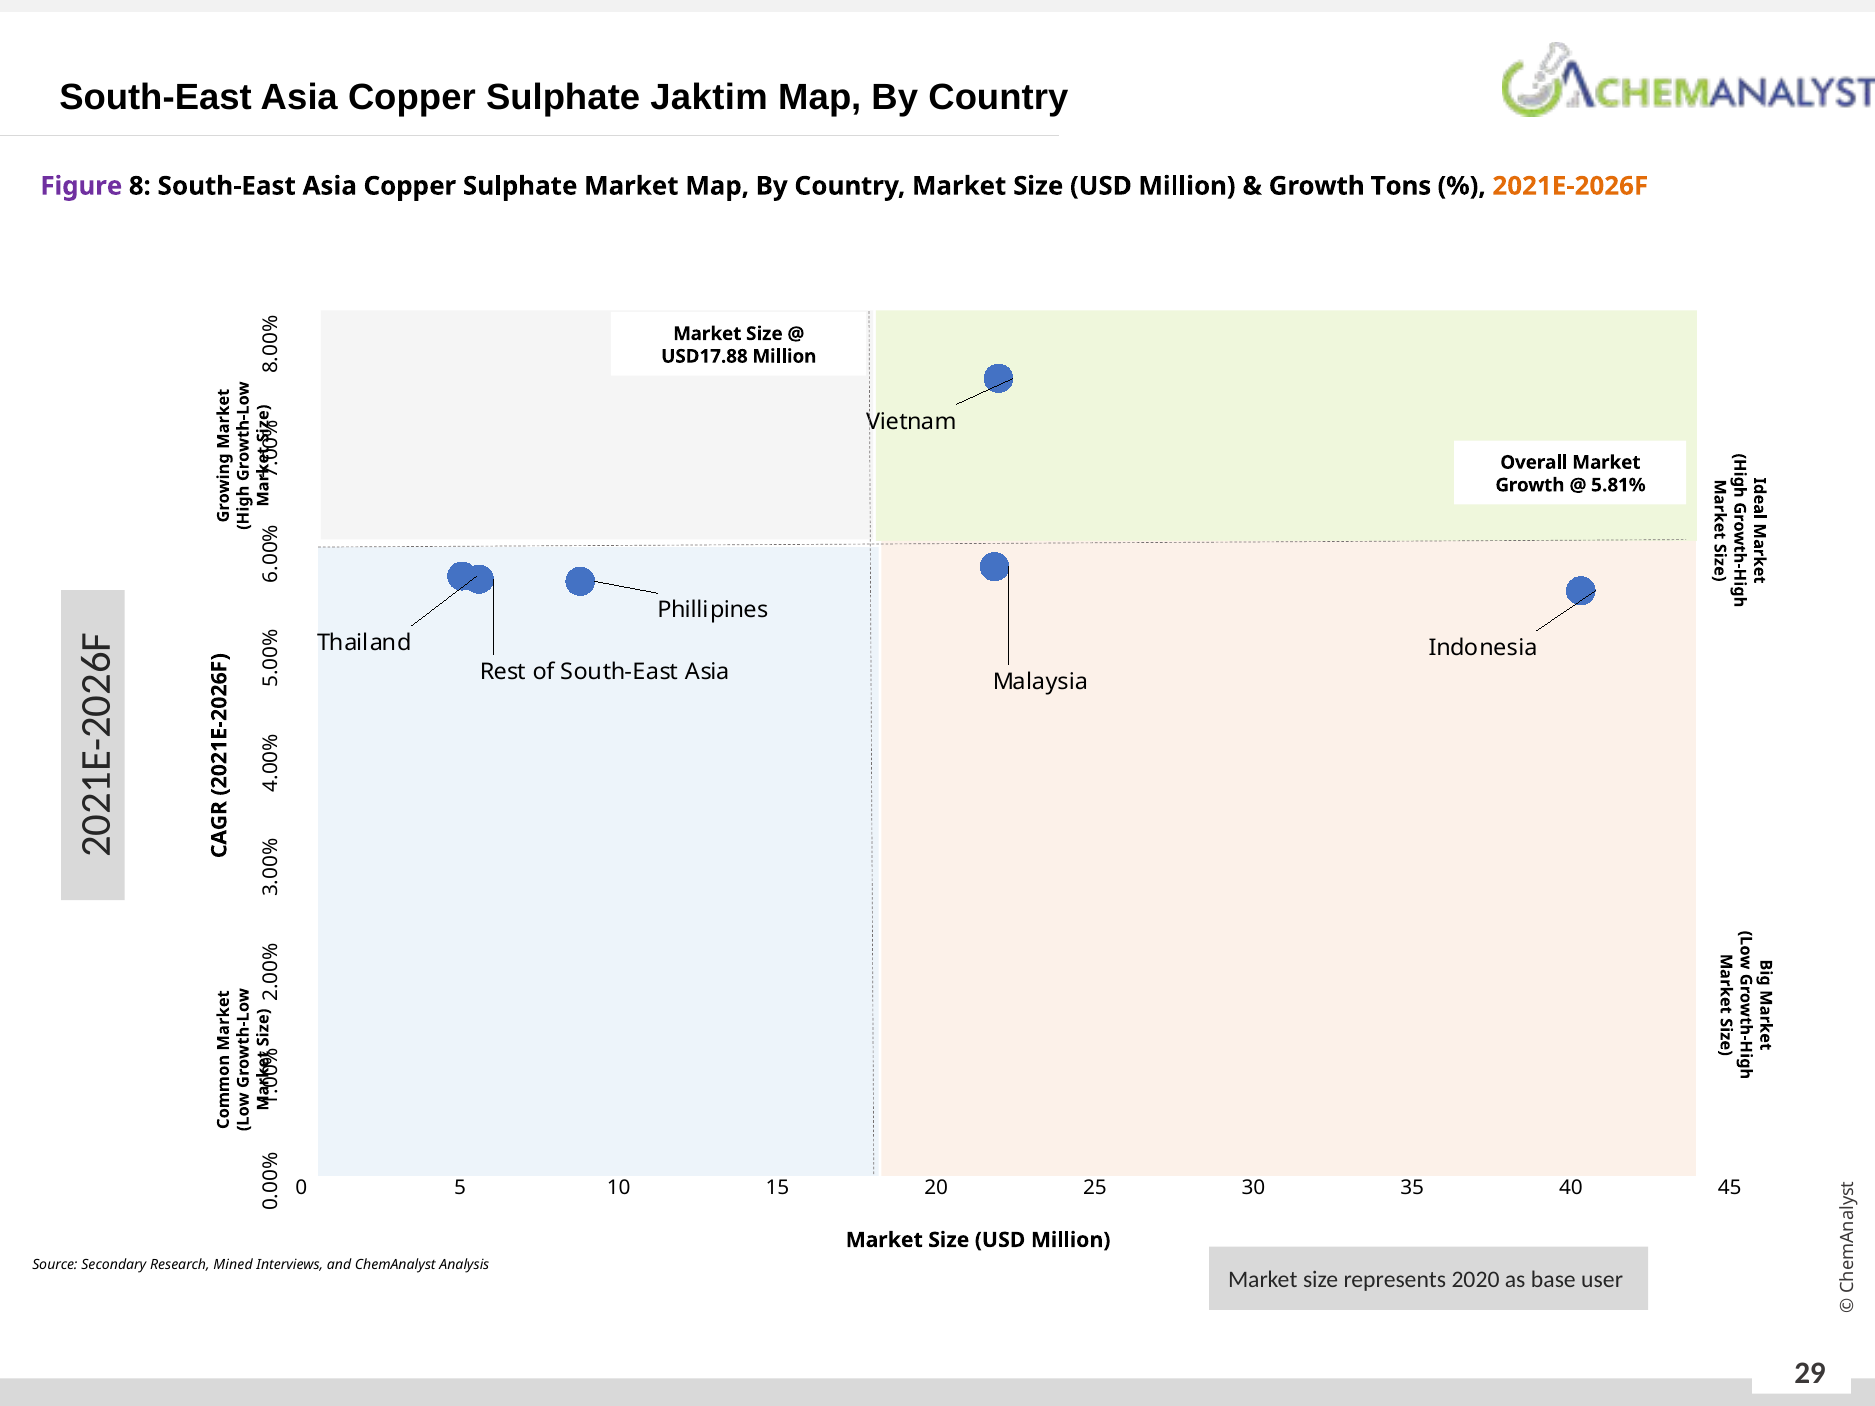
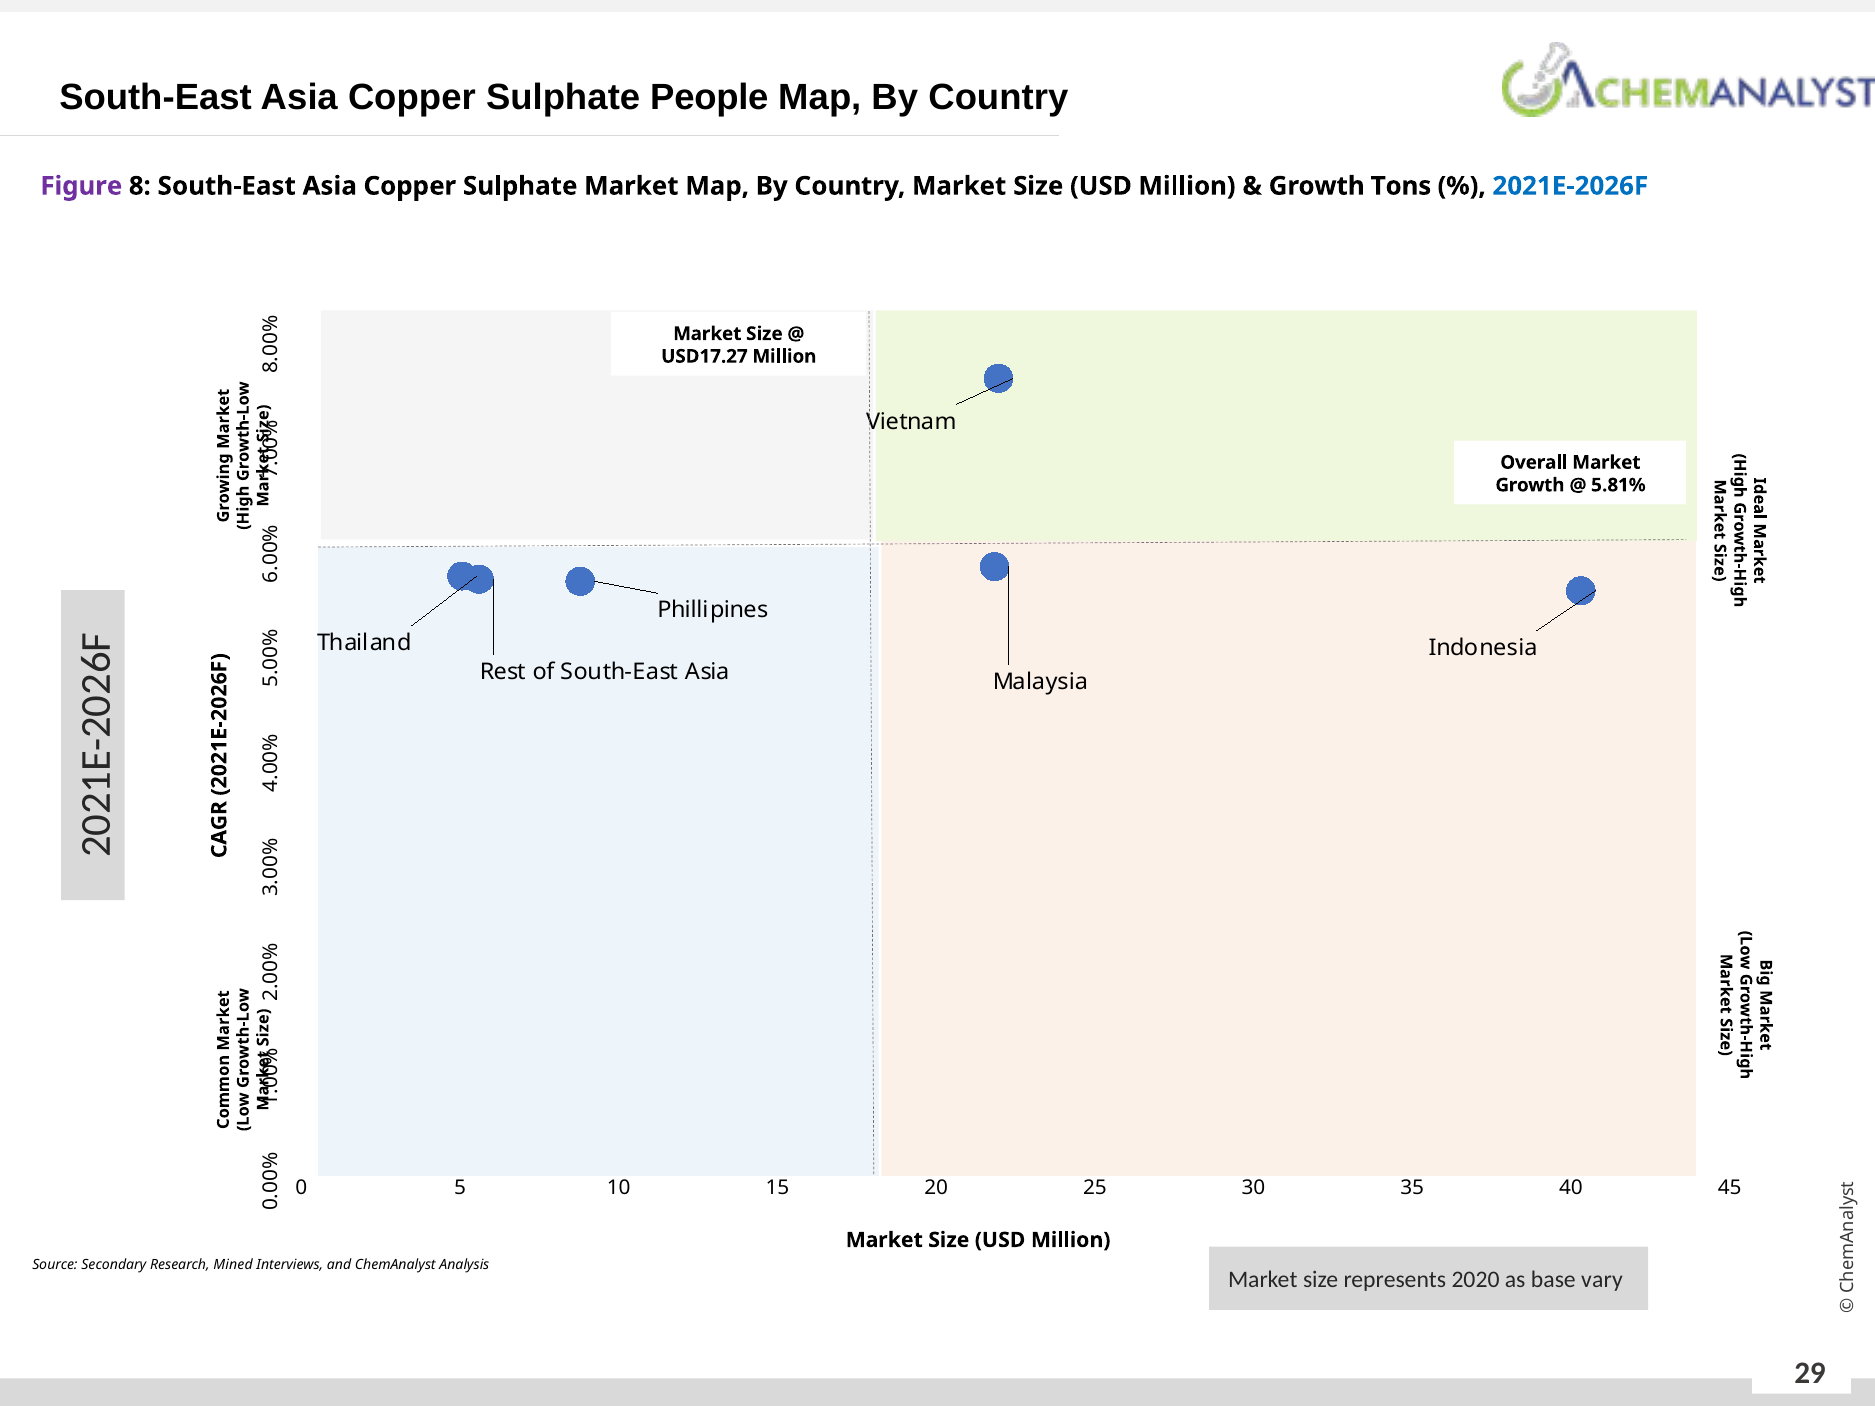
Jaktim: Jaktim -> People
2021E-2026F colour: orange -> blue
USD17.88: USD17.88 -> USD17.27
user: user -> vary
